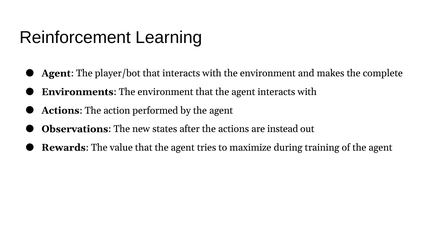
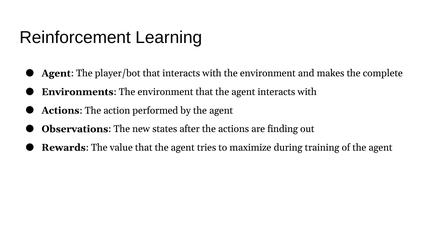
instead: instead -> finding
